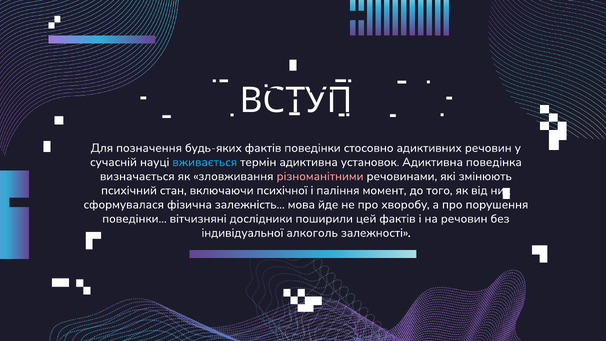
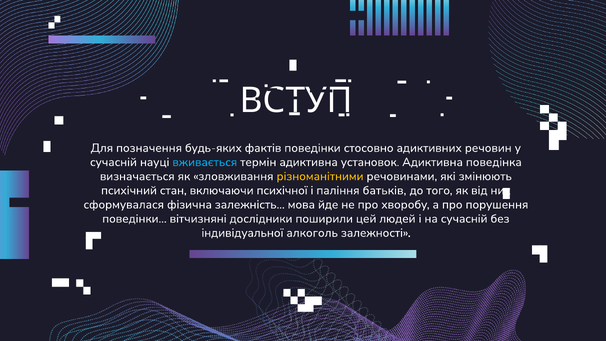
різноманітними colour: pink -> yellow
момент: момент -> батьків
цей фактів: фактів -> людей
на речовин: речовин -> сучасній
